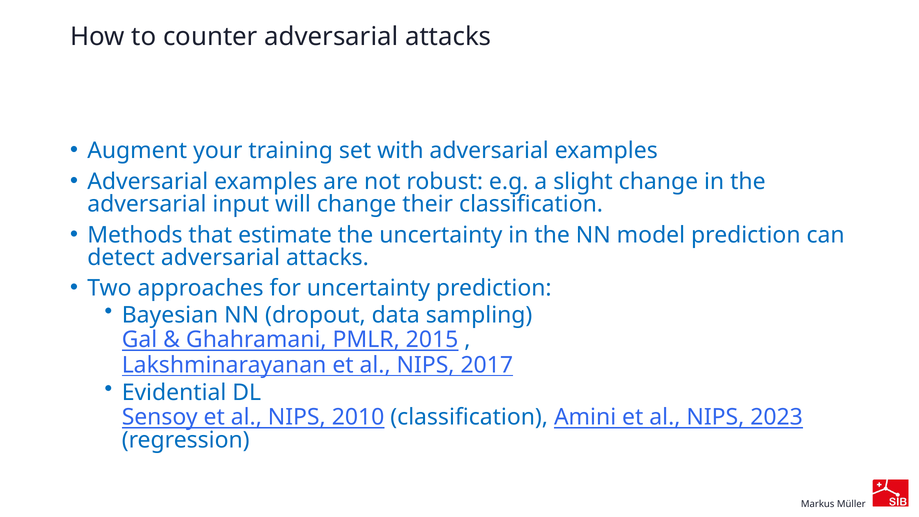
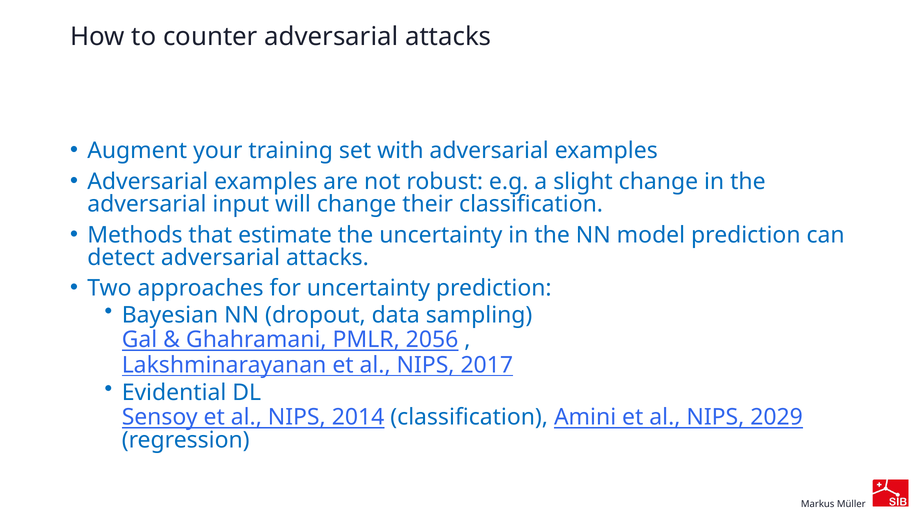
2015: 2015 -> 2056
2010: 2010 -> 2014
2023: 2023 -> 2029
